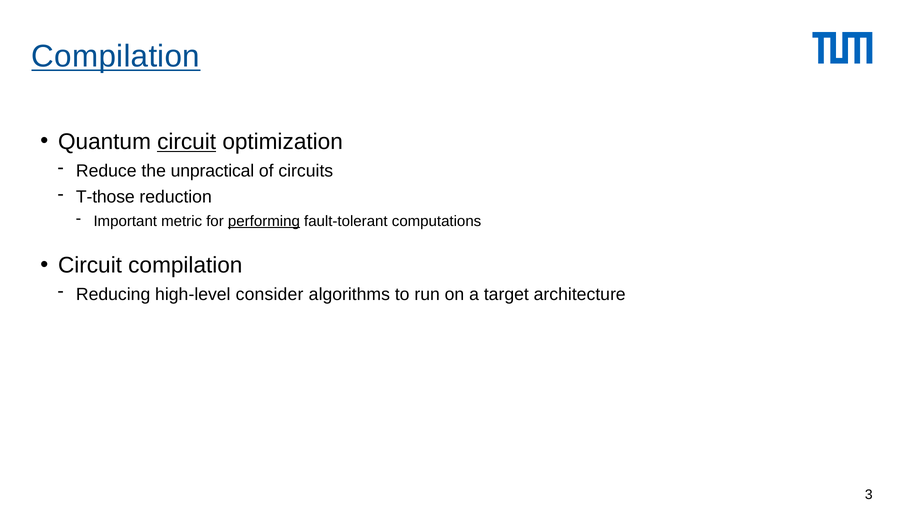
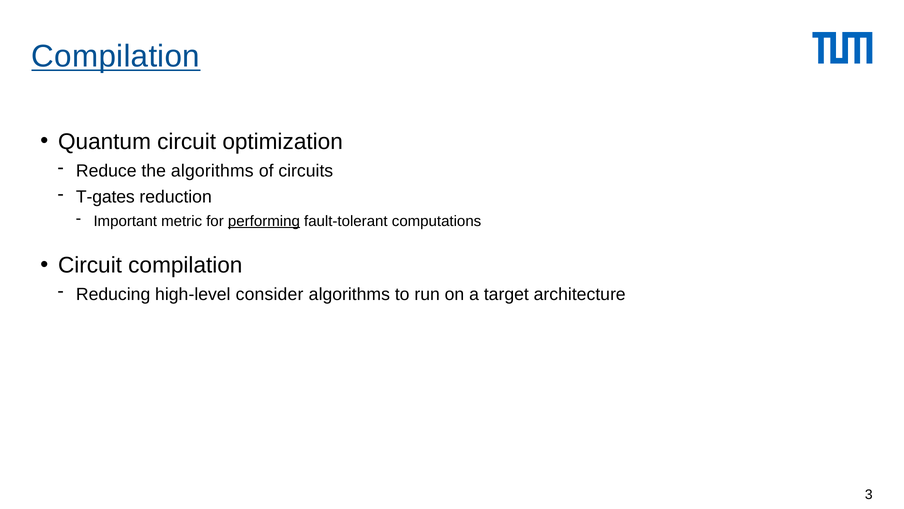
circuit at (187, 142) underline: present -> none
the unpractical: unpractical -> algorithms
T-those: T-those -> T-gates
